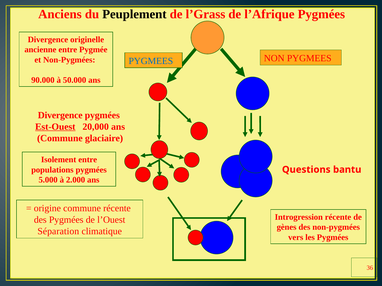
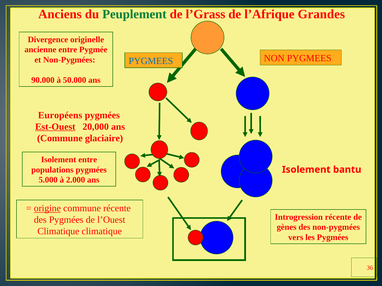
Peuplement colour: black -> green
l’Afrique Pygmées: Pygmées -> Grandes
Divergence at (60, 115): Divergence -> Européens
Questions at (306, 170): Questions -> Isolement
origine underline: none -> present
Séparation at (58, 232): Séparation -> Climatique
